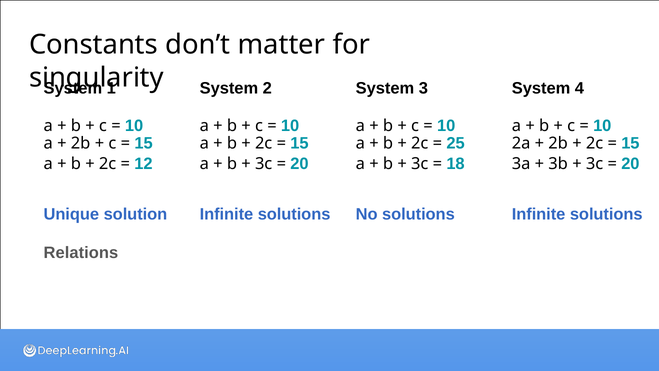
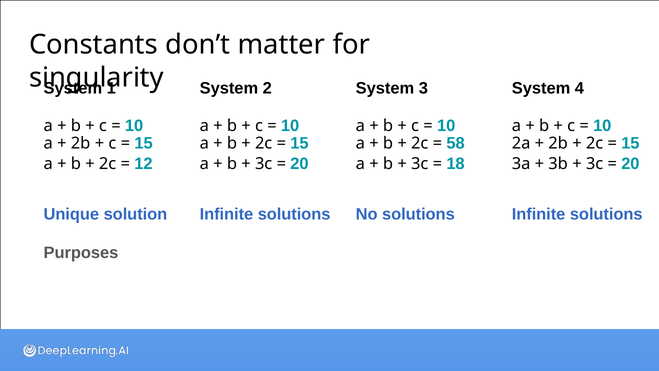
25: 25 -> 58
Relations: Relations -> Purposes
